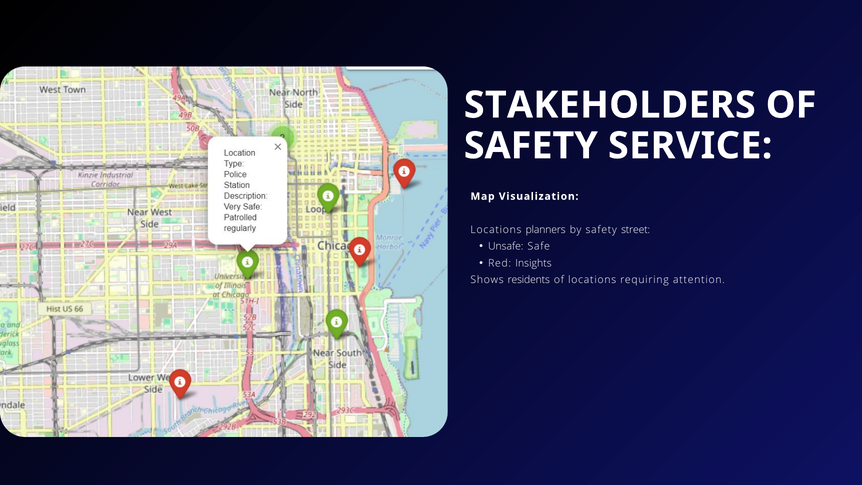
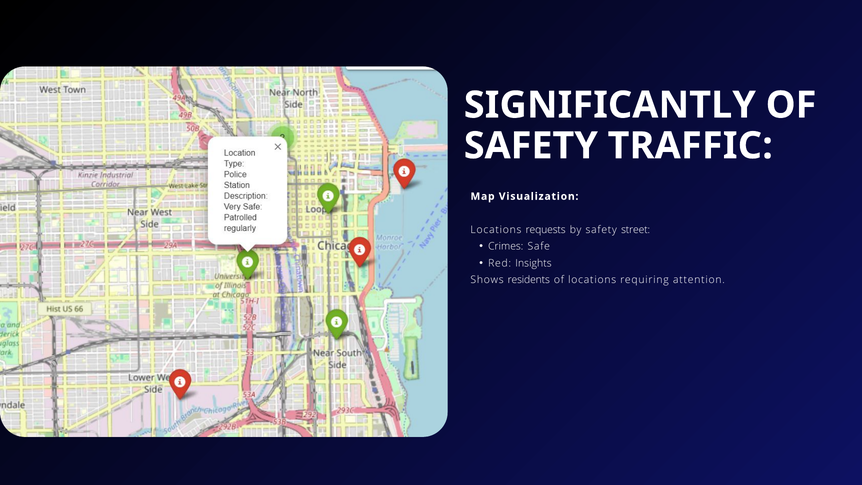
STAKEHOLDERS: STAKEHOLDERS -> SIGNIFICANTLY
SERVICE: SERVICE -> TRAFFIC
planners: planners -> requests
Unsafe: Unsafe -> Crimes
